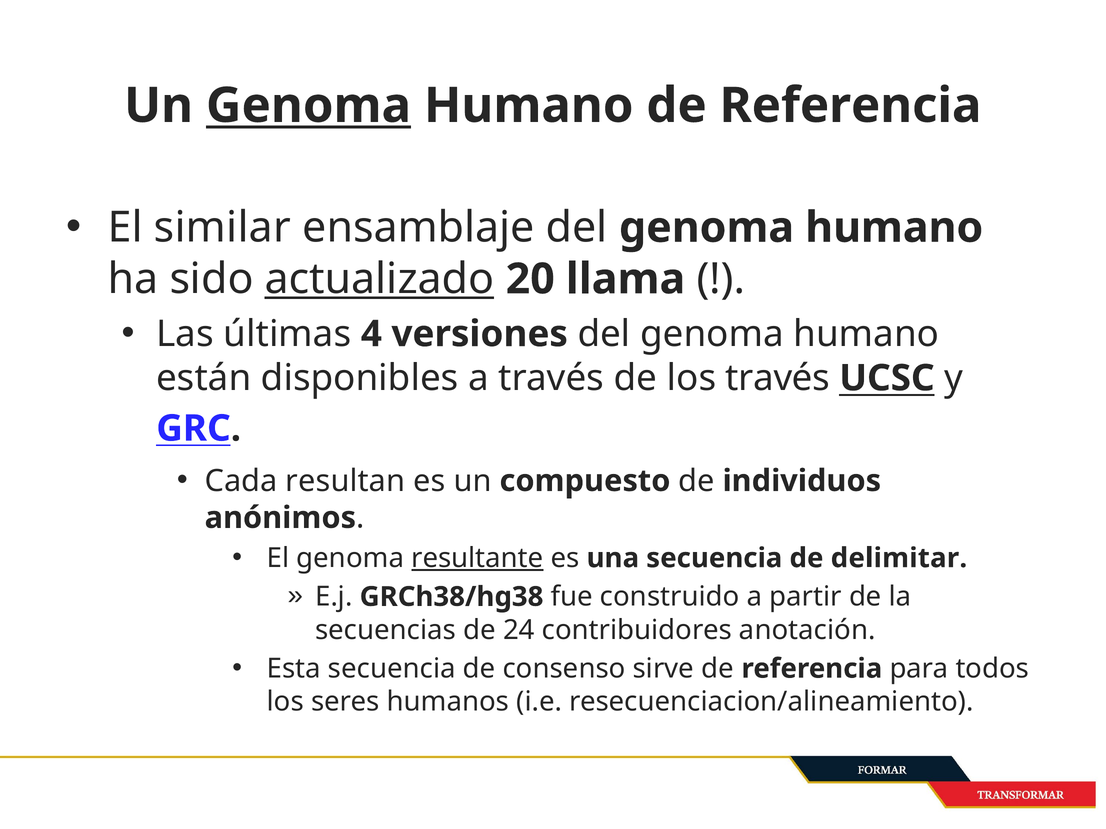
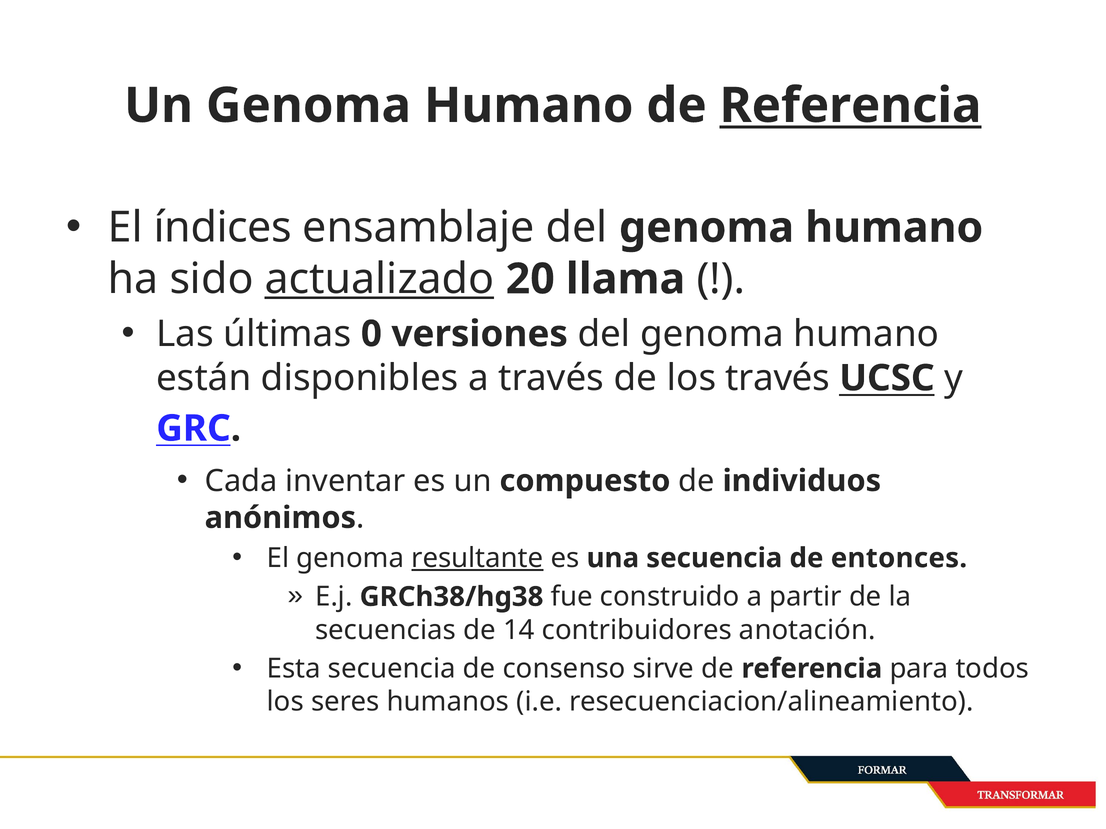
Genoma at (308, 106) underline: present -> none
Referencia at (850, 106) underline: none -> present
similar: similar -> índices
4: 4 -> 0
resultan: resultan -> inventar
delimitar: delimitar -> entonces
24: 24 -> 14
